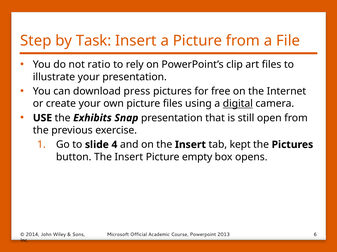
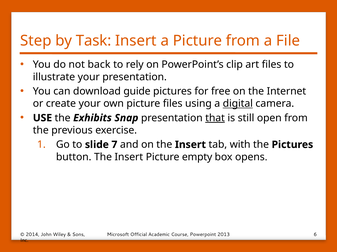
ratio: ratio -> back
press: press -> guide
that underline: none -> present
4: 4 -> 7
kept: kept -> with
